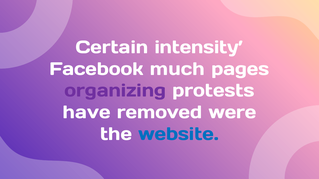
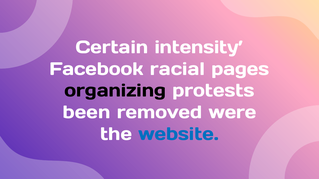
much: much -> racial
organizing colour: purple -> black
have: have -> been
